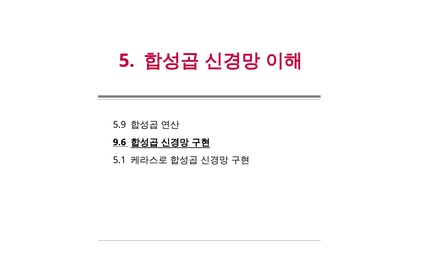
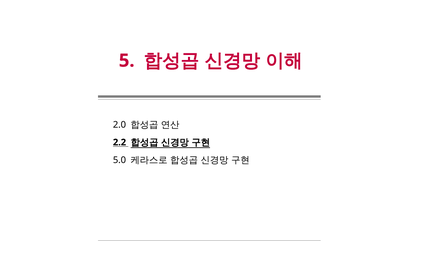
5.9: 5.9 -> 2.0
9.6: 9.6 -> 2.2
5.1: 5.1 -> 5.0
